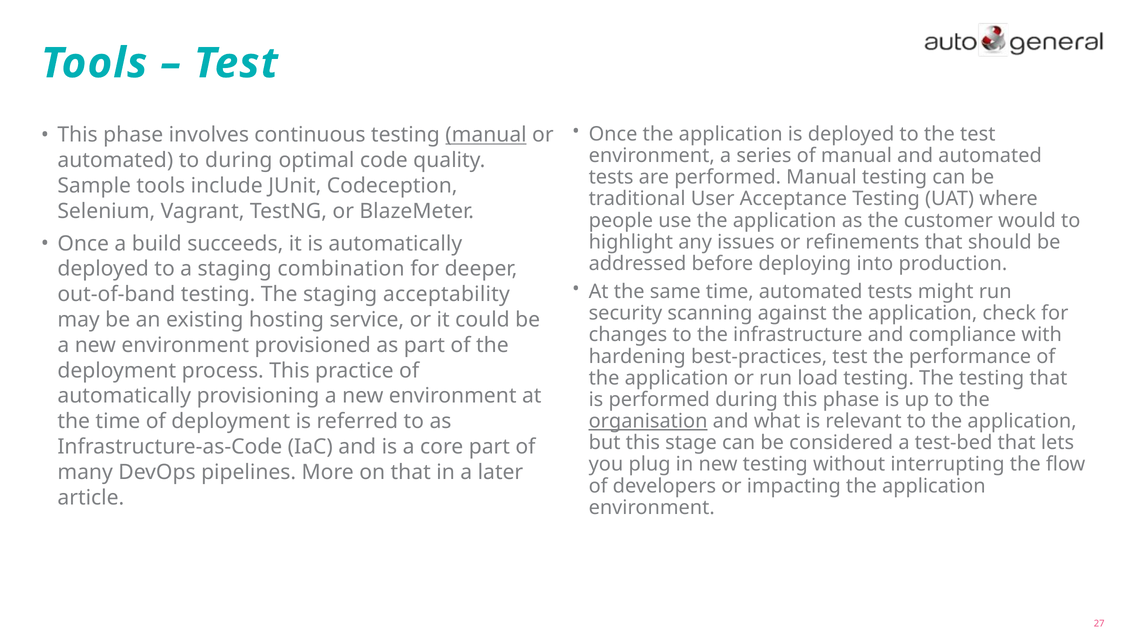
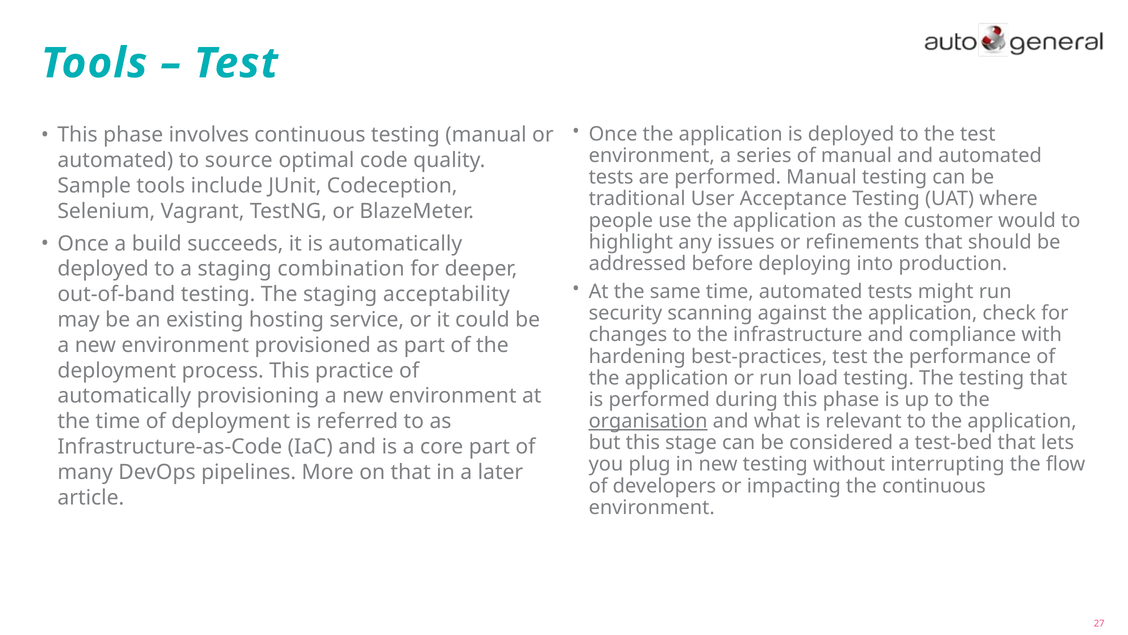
manual at (486, 135) underline: present -> none
to during: during -> source
impacting the application: application -> continuous
